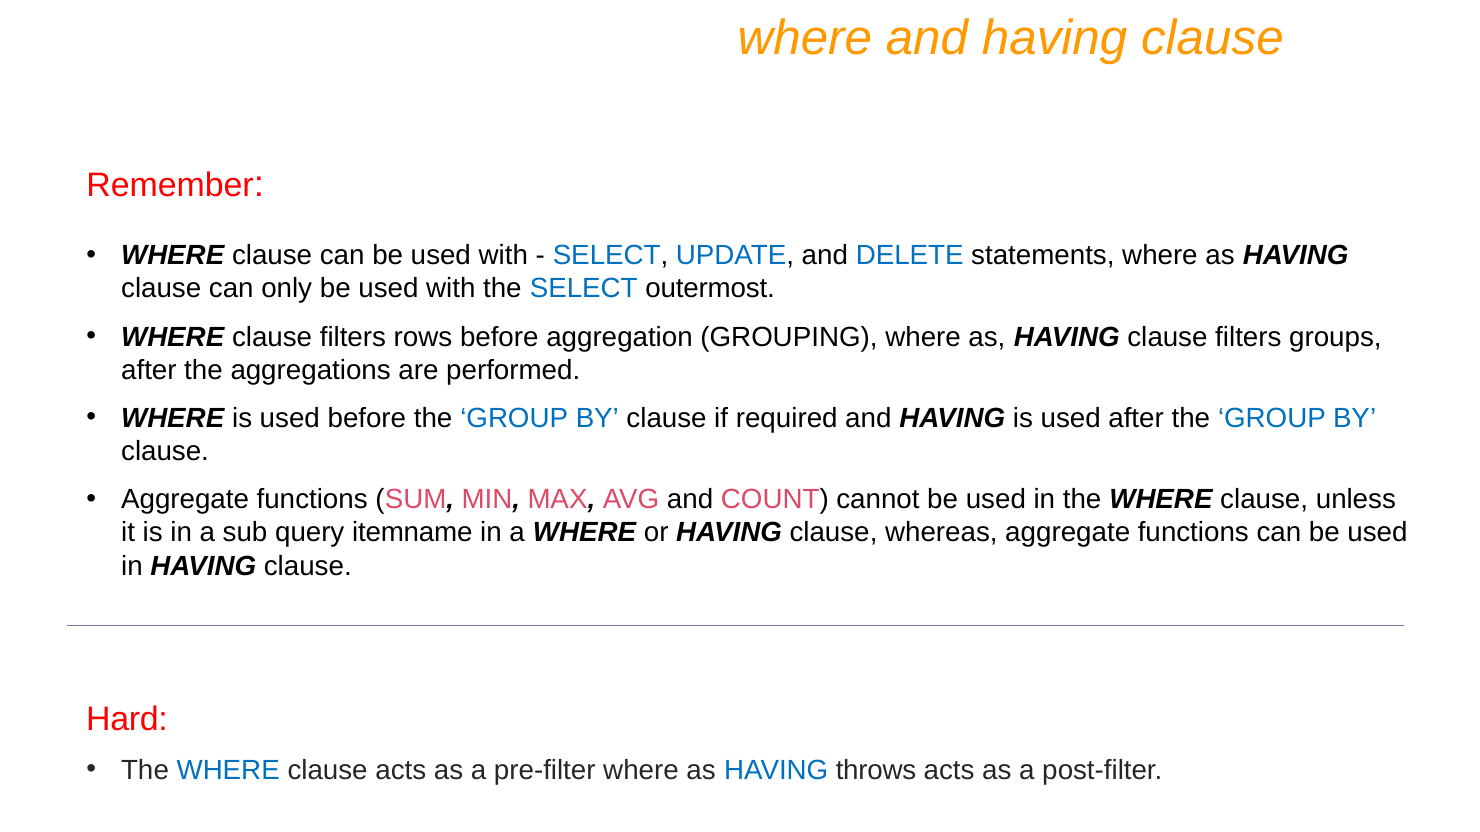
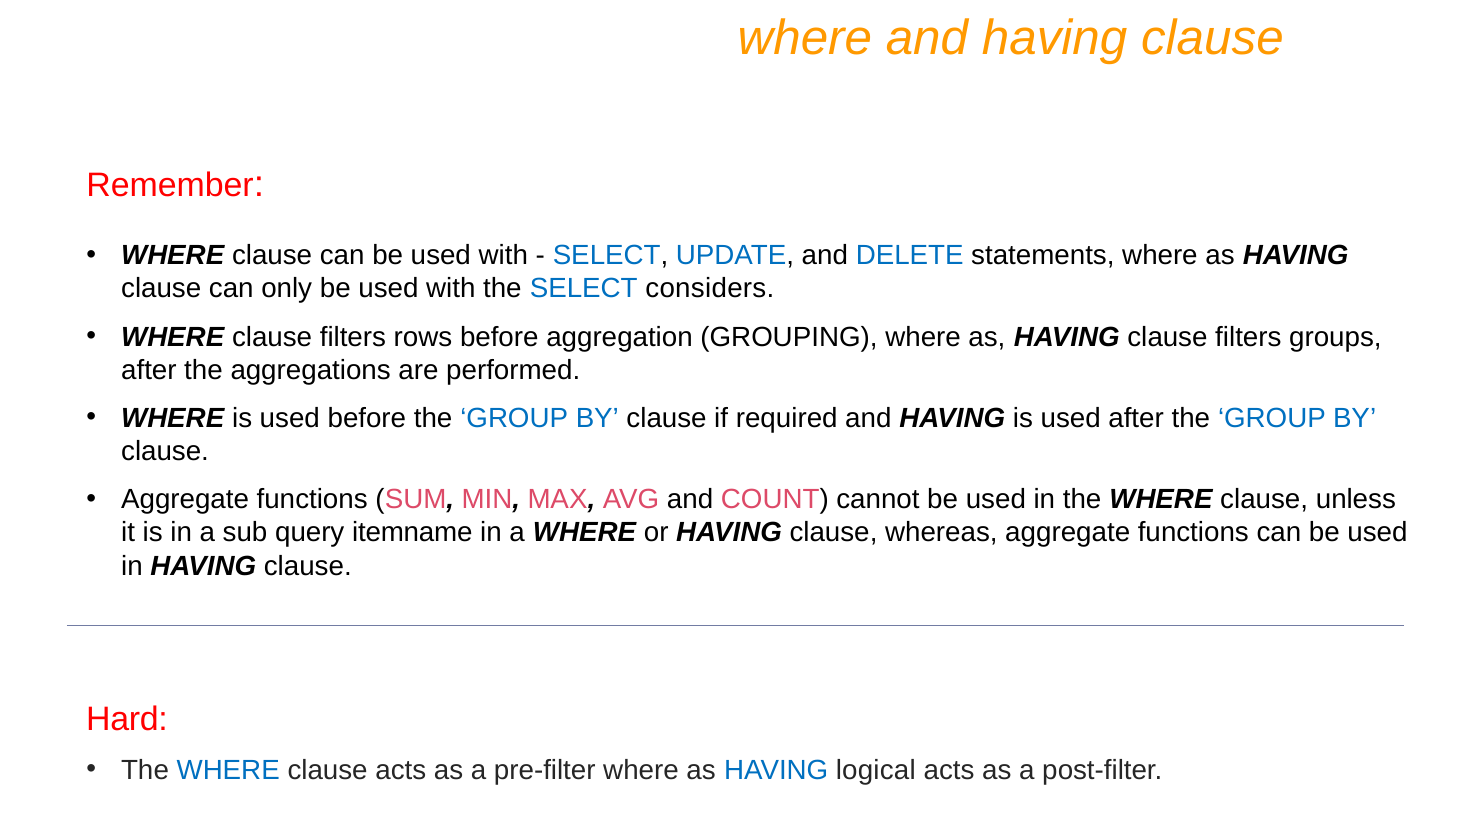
outermost: outermost -> considers
throws: throws -> logical
